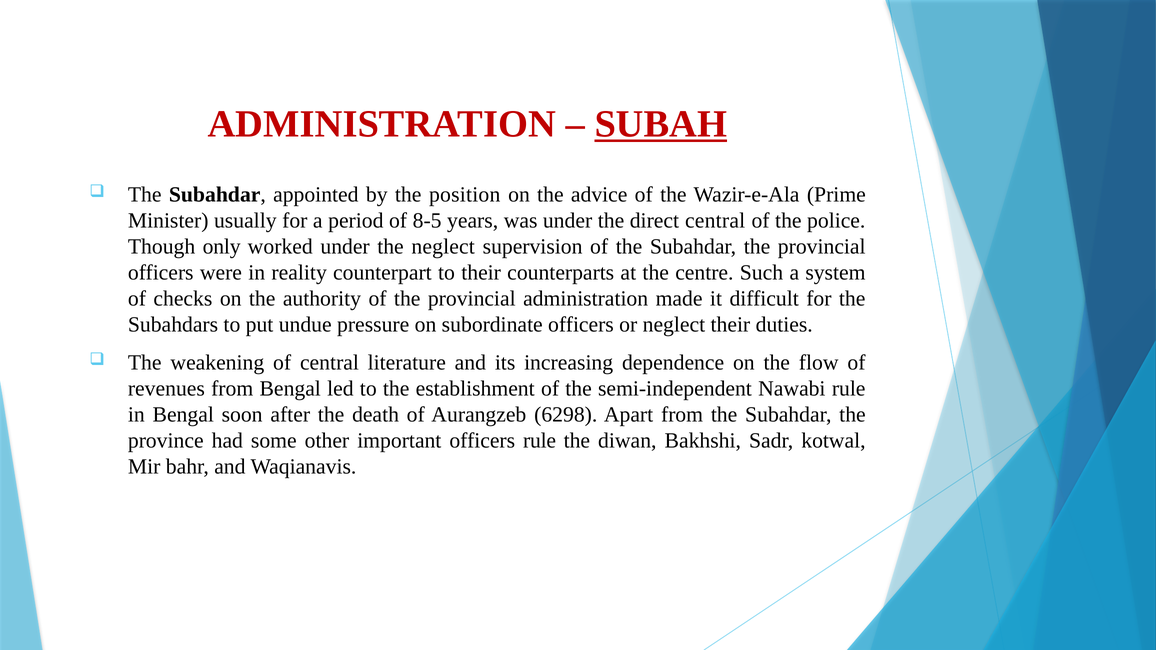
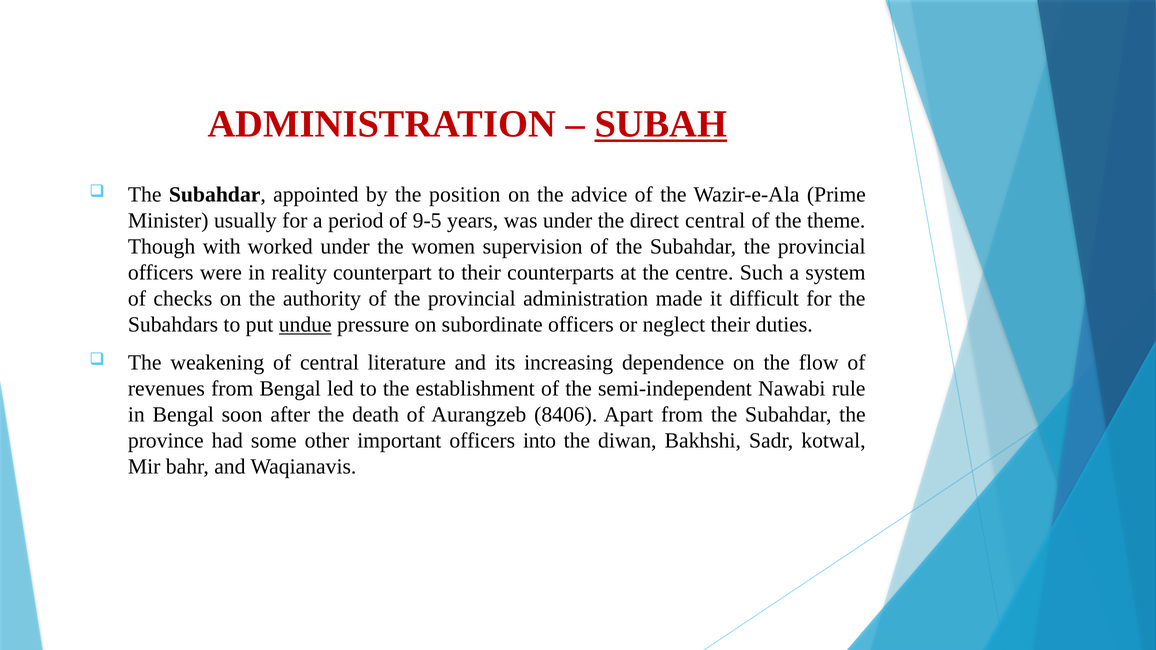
8-5: 8-5 -> 9-5
police: police -> theme
only: only -> with
the neglect: neglect -> women
undue underline: none -> present
6298: 6298 -> 8406
officers rule: rule -> into
